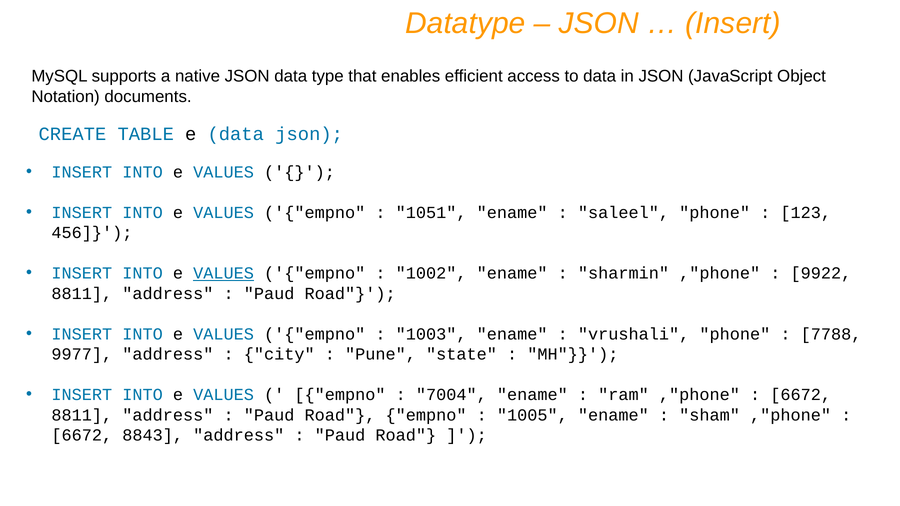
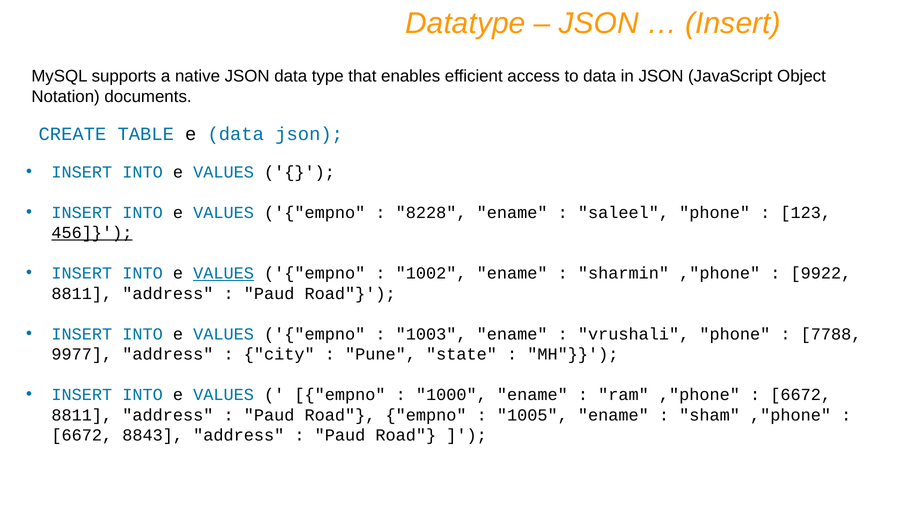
1051: 1051 -> 8228
456 underline: none -> present
7004: 7004 -> 1000
